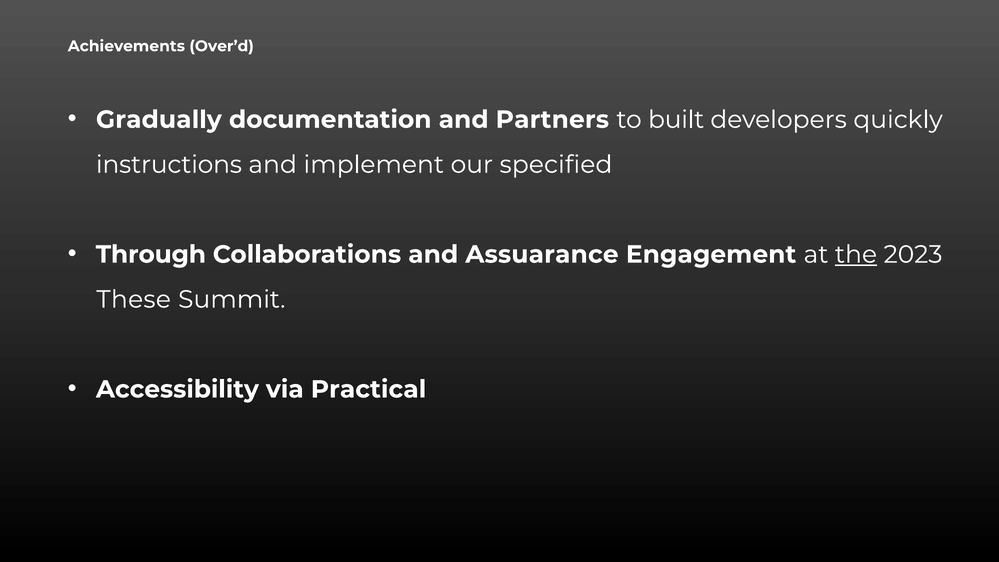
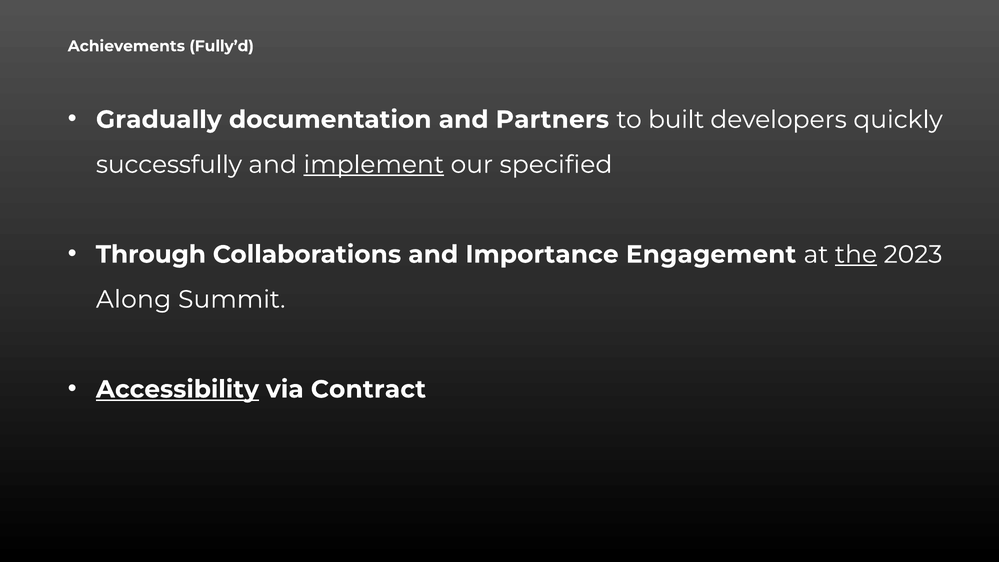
Over’d: Over’d -> Fully’d
instructions: instructions -> successfully
implement underline: none -> present
Assuarance: Assuarance -> Importance
These: These -> Along
Accessibility underline: none -> present
Practical: Practical -> Contract
